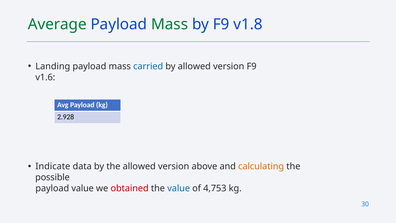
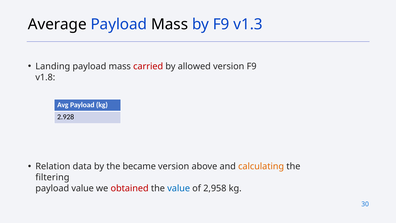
Average colour: green -> black
Mass at (170, 24) colour: green -> black
v1.8: v1.8 -> v1.3
carried colour: blue -> red
v1.6: v1.6 -> v1.8
Indicate: Indicate -> Relation
the allowed: allowed -> became
possible: possible -> filtering
4,753: 4,753 -> 2,958
